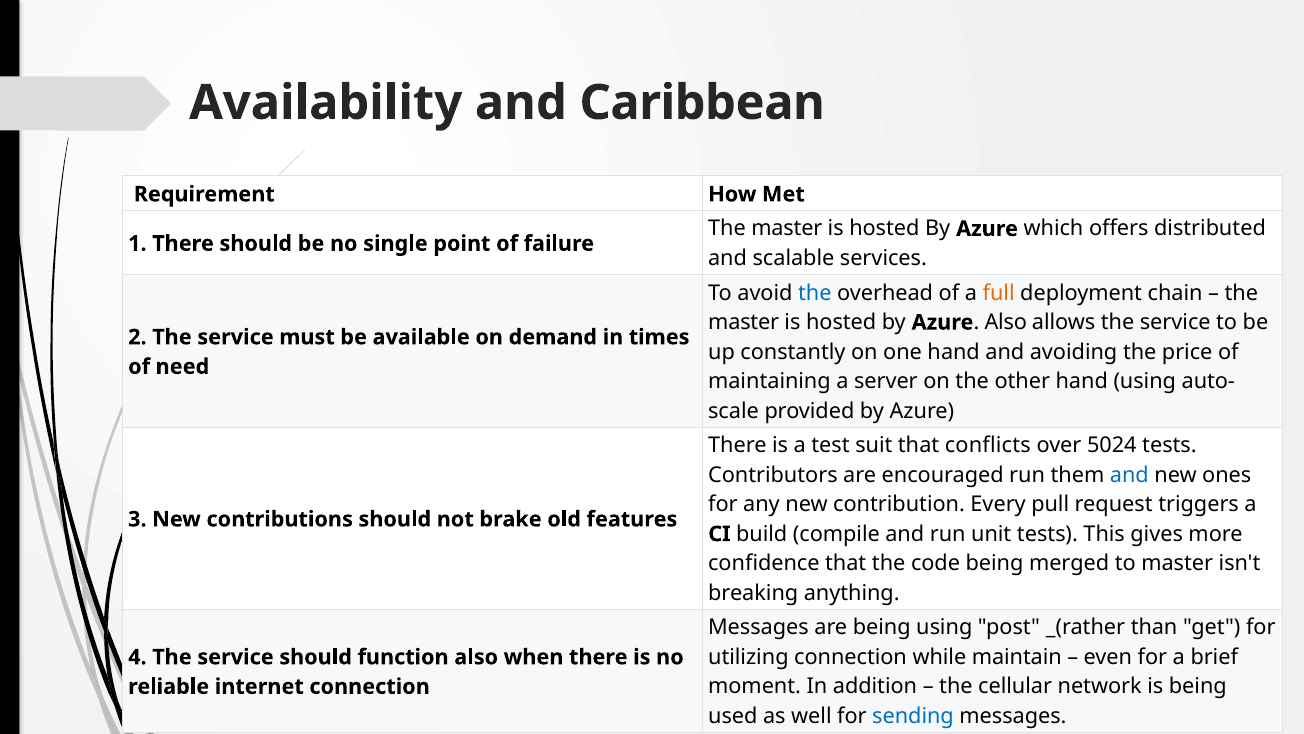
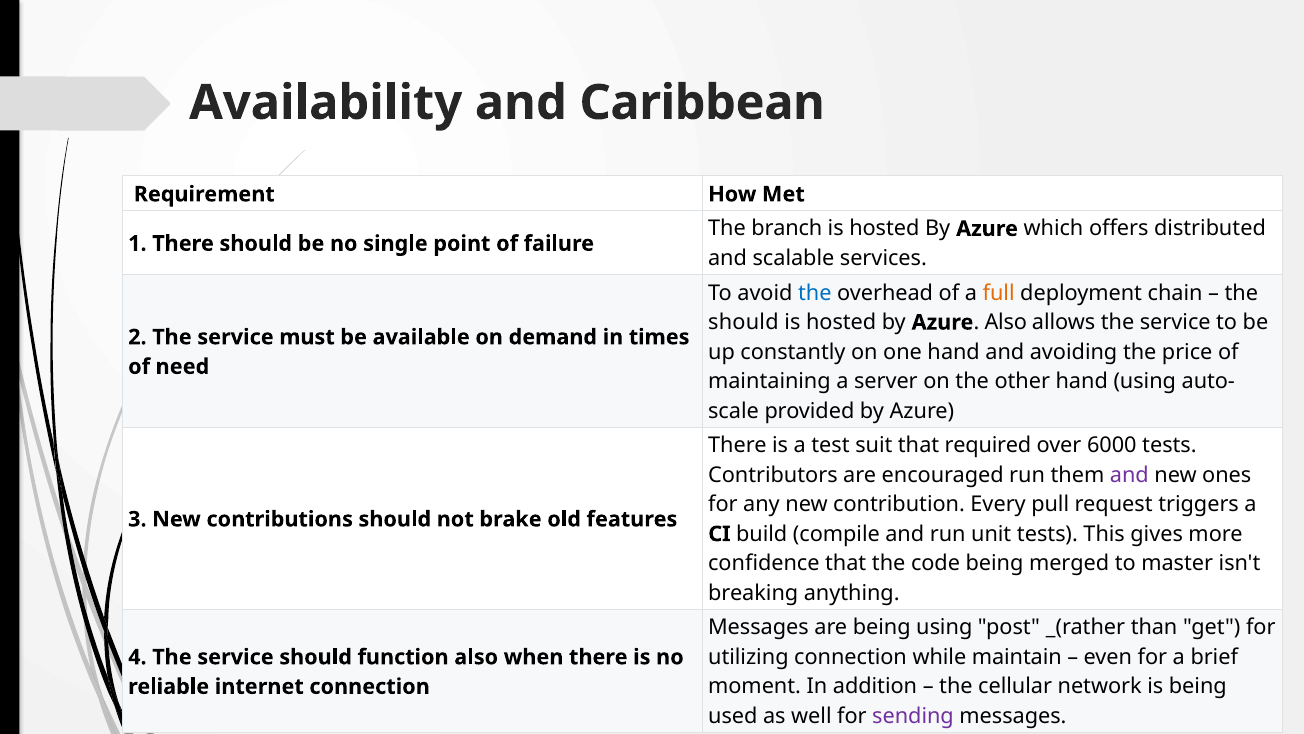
master at (787, 229): master -> branch
master at (744, 322): master -> should
conflicts: conflicts -> required
5024: 5024 -> 6000
and at (1129, 475) colour: blue -> purple
sending colour: blue -> purple
